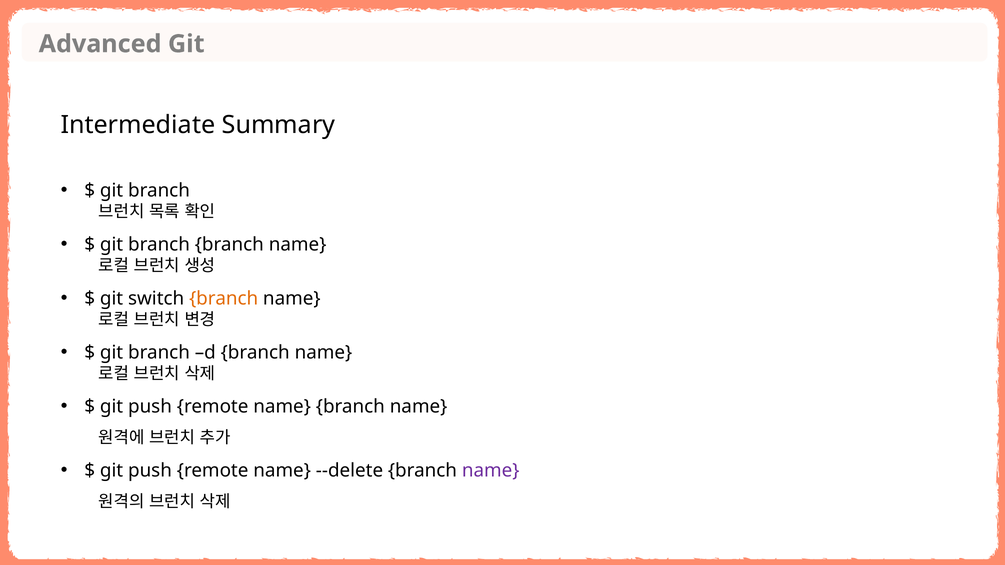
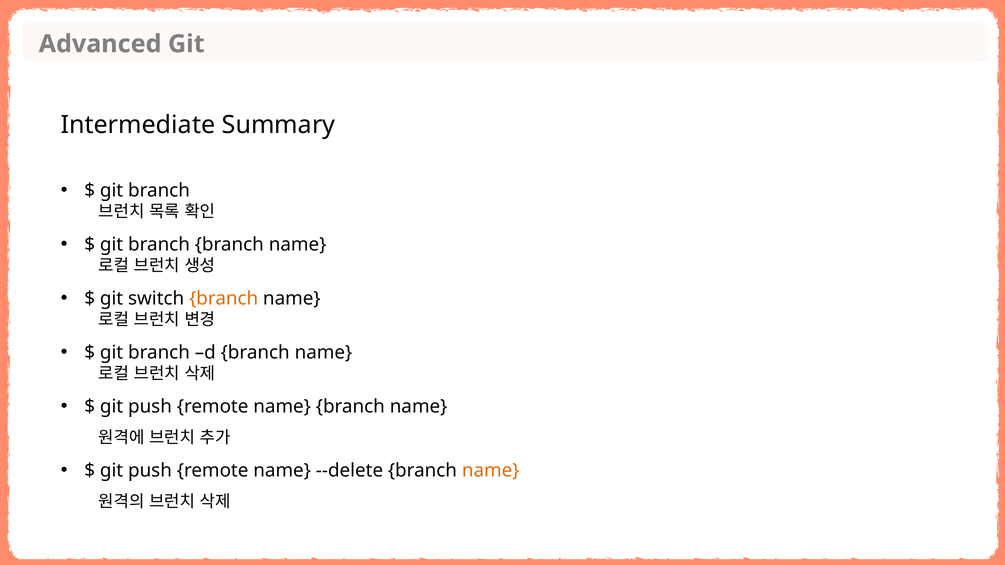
name at (491, 471) colour: purple -> orange
